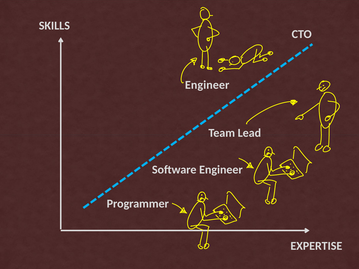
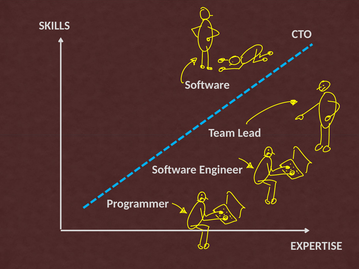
Engineer at (207, 85): Engineer -> Software
